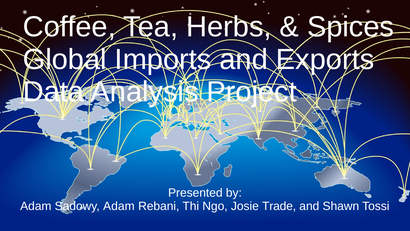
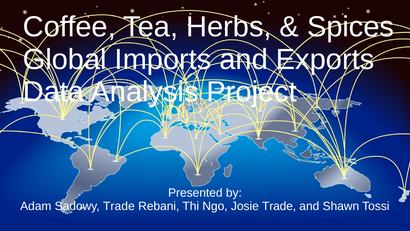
Sadowy Adam: Adam -> Trade
